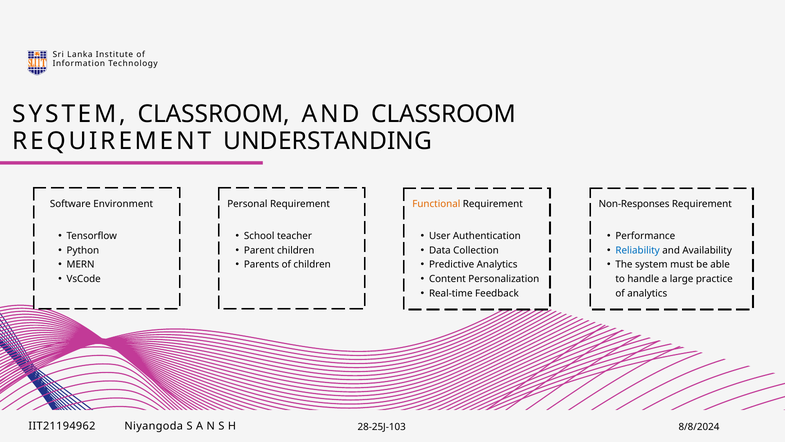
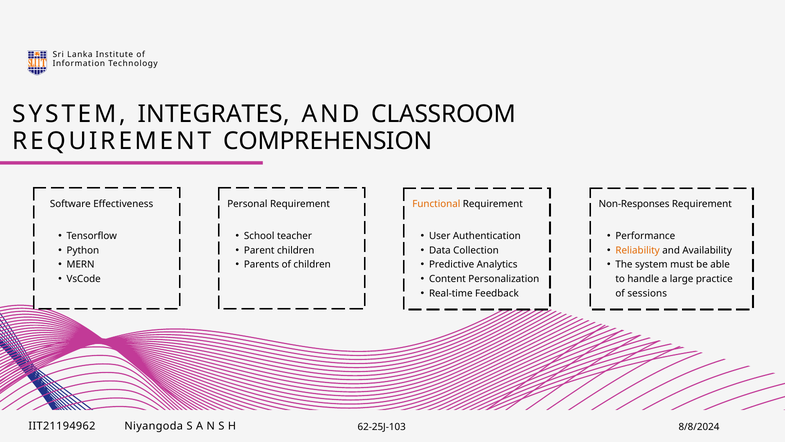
SYSTEM CLASSROOM: CLASSROOM -> INTEGRATES
UNDERSTANDING: UNDERSTANDING -> COMPREHENSION
Environment: Environment -> Effectiveness
Reliability colour: blue -> orange
of analytics: analytics -> sessions
28-25J-103: 28-25J-103 -> 62-25J-103
